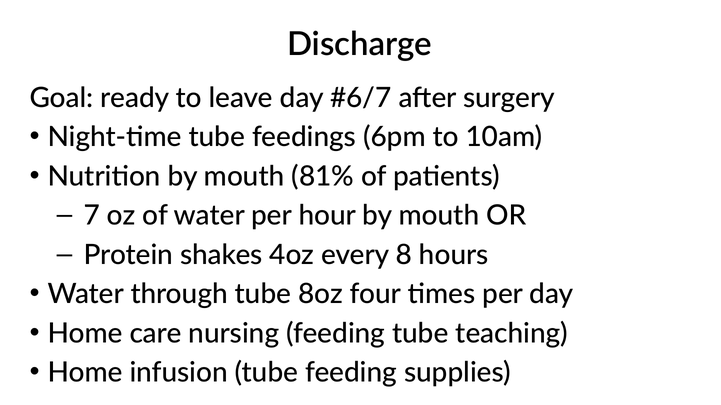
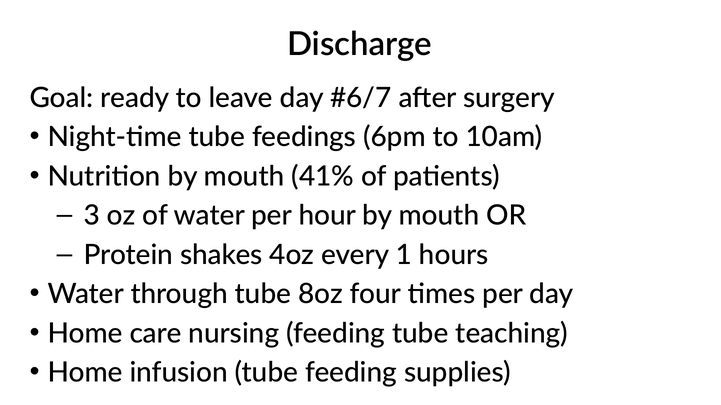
81%: 81% -> 41%
7: 7 -> 3
8: 8 -> 1
